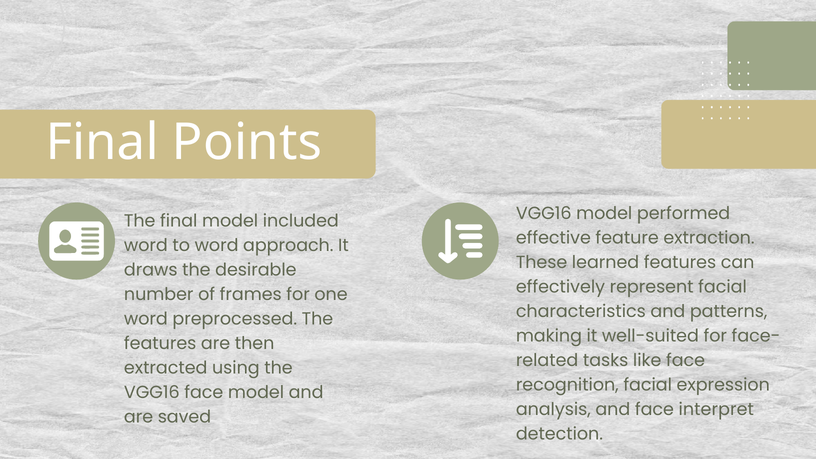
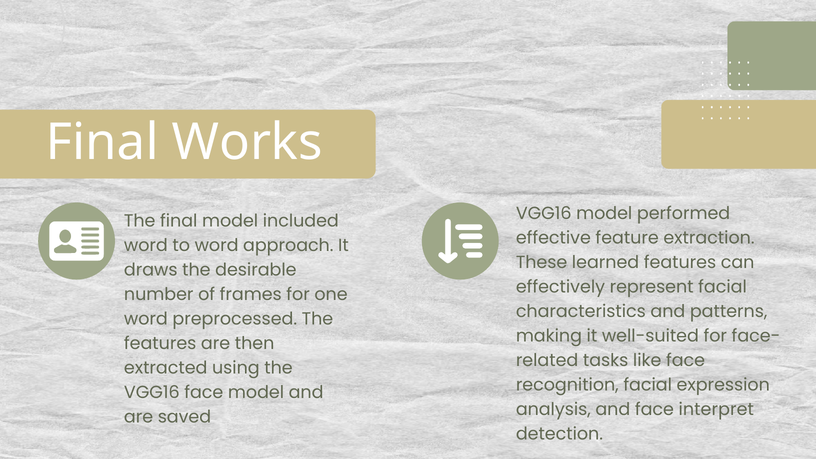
Points: Points -> Works
